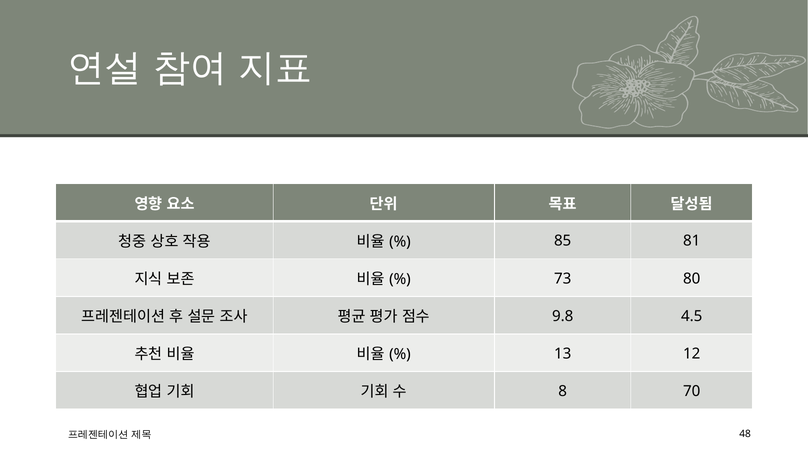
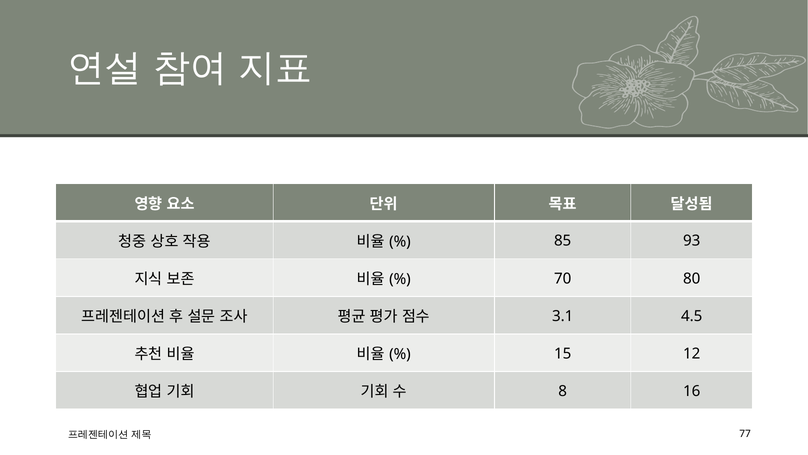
81: 81 -> 93
73: 73 -> 70
9.8: 9.8 -> 3.1
13: 13 -> 15
70: 70 -> 16
48: 48 -> 77
